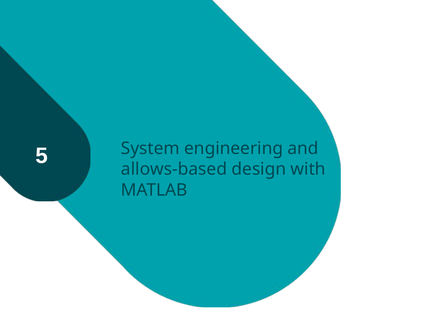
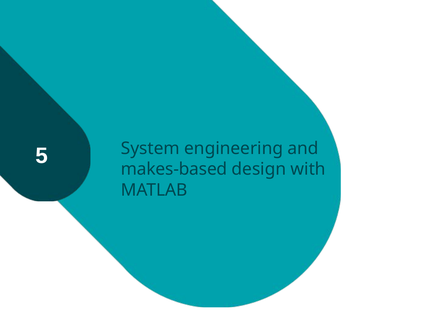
allows-based: allows-based -> makes-based
